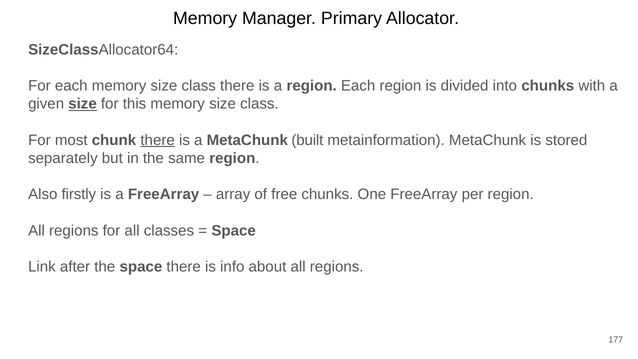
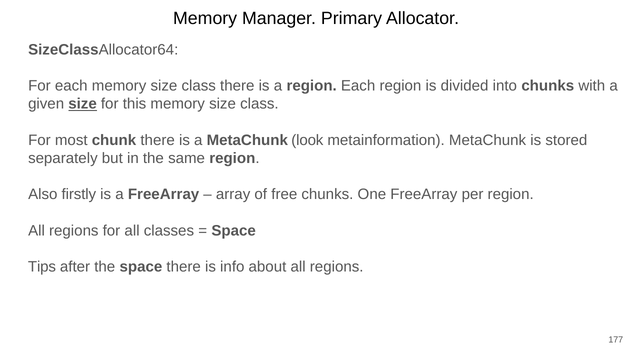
there at (158, 140) underline: present -> none
built: built -> look
Link: Link -> Tips
